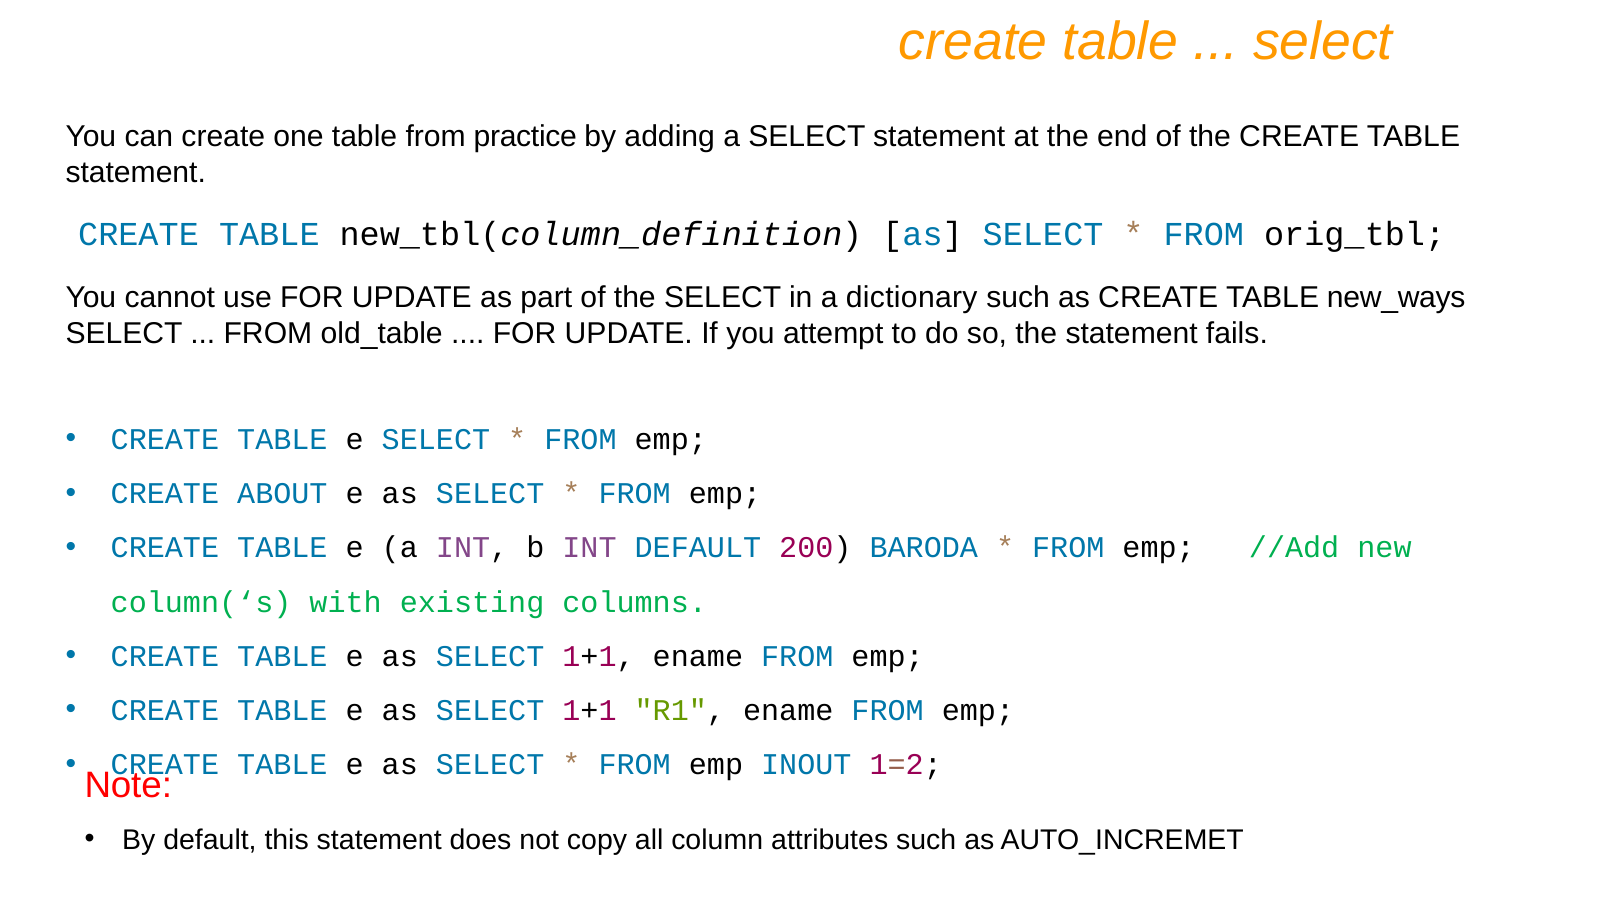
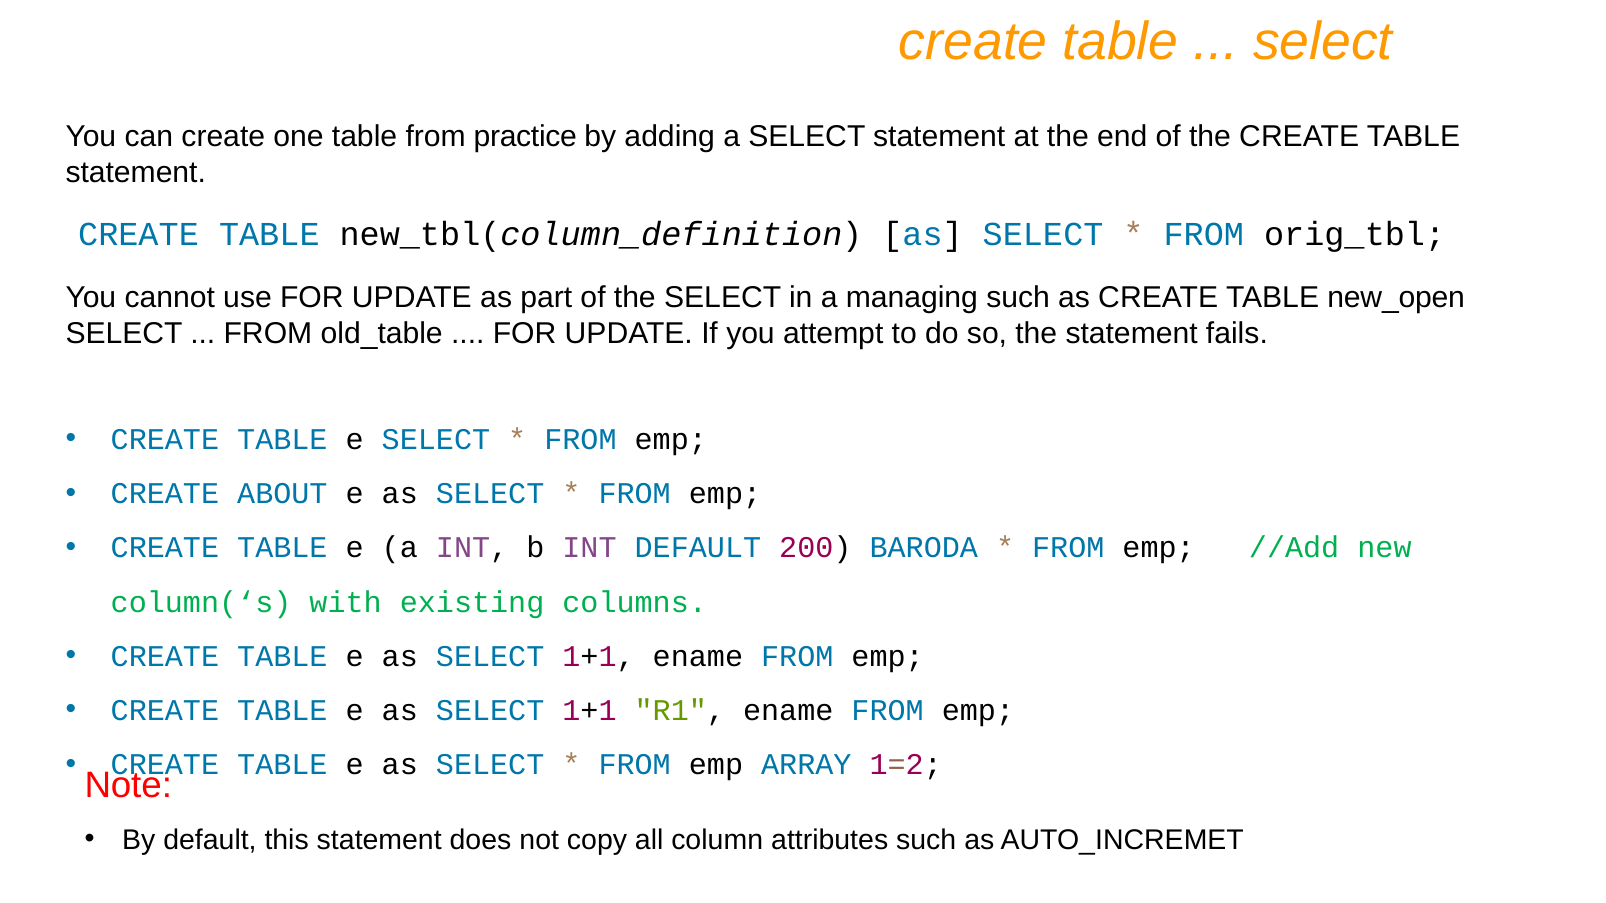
dictionary: dictionary -> managing
new_ways: new_ways -> new_open
INOUT: INOUT -> ARRAY
